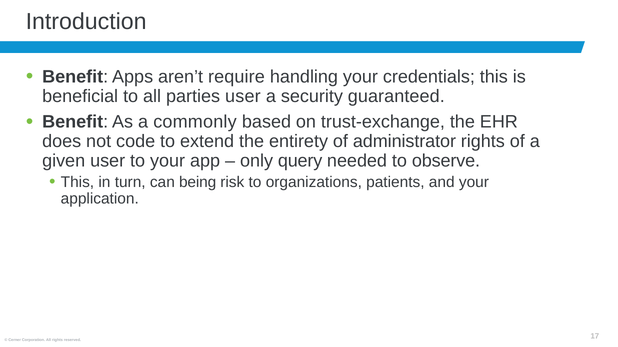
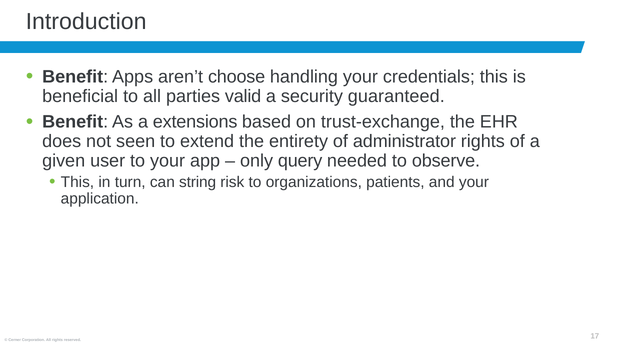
require: require -> choose
parties user: user -> valid
commonly: commonly -> extensions
code: code -> seen
being: being -> string
